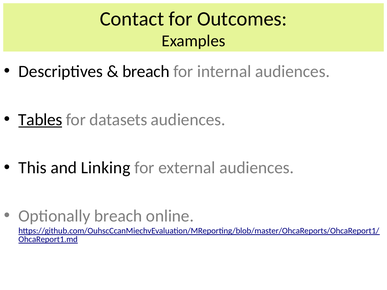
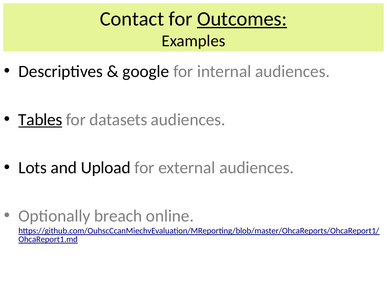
Outcomes underline: none -> present
breach at (146, 72): breach -> google
This: This -> Lots
Linking: Linking -> Upload
